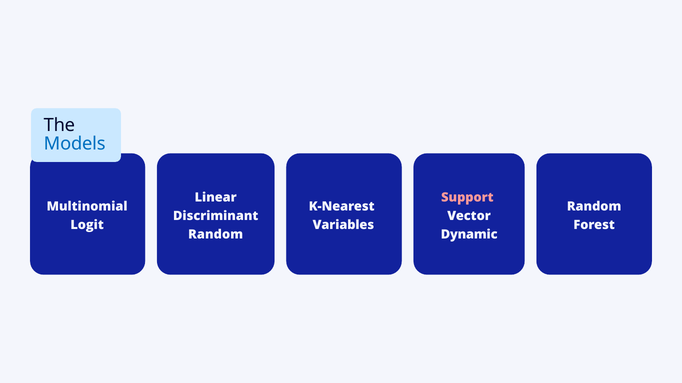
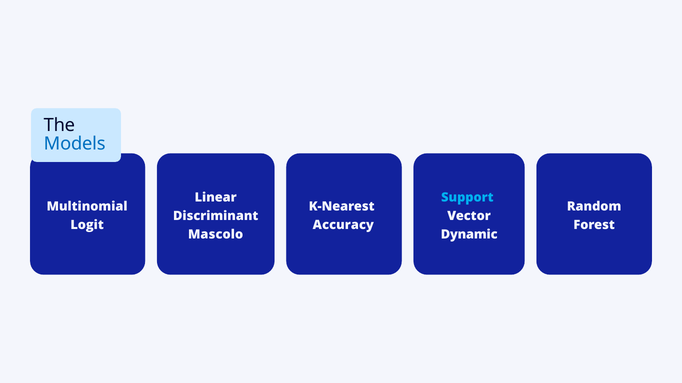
Support colour: pink -> light blue
Variables: Variables -> Accuracy
Random at (216, 235): Random -> Mascolo
